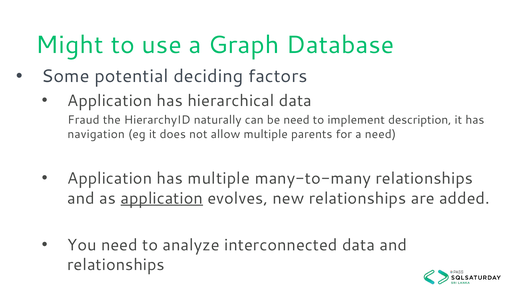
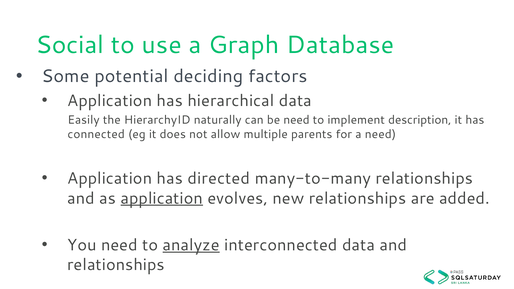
Might: Might -> Social
Fraud: Fraud -> Easily
navigation: navigation -> connected
has multiple: multiple -> directed
analyze underline: none -> present
